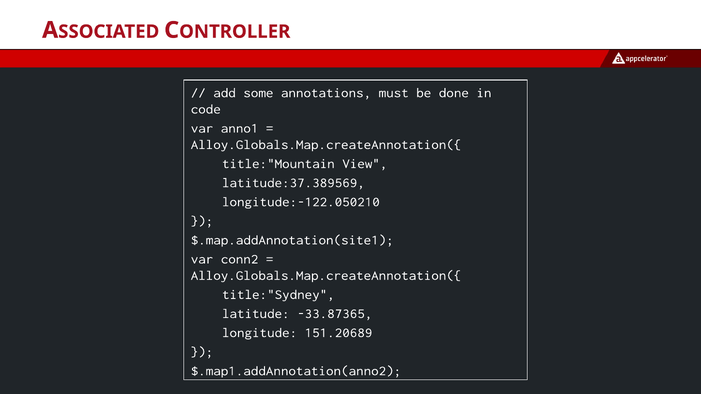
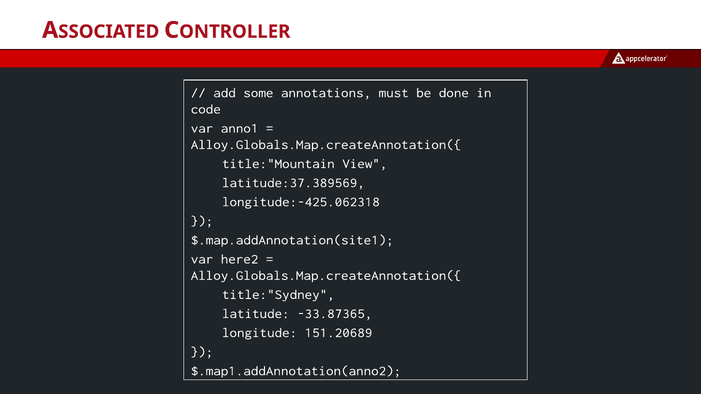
longitude:-122.050210: longitude:-122.050210 -> longitude:-425.062318
conn2: conn2 -> here2
